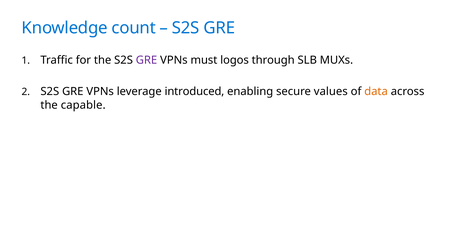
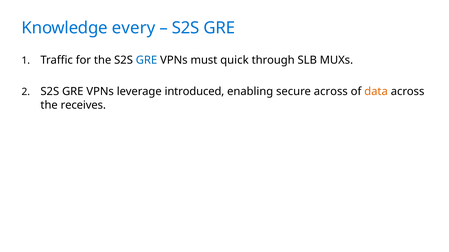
count: count -> every
GRE at (146, 60) colour: purple -> blue
logos: logos -> quick
secure values: values -> across
capable: capable -> receives
